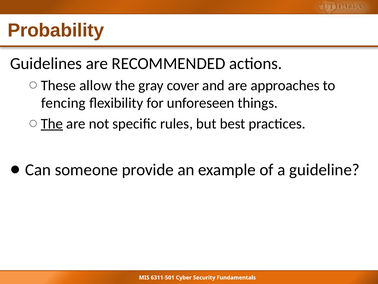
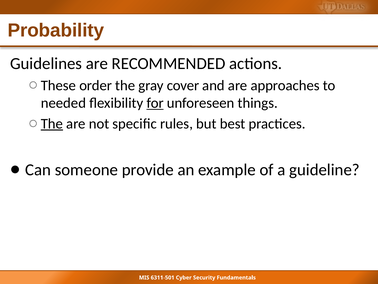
allow: allow -> order
fencing: fencing -> needed
for underline: none -> present
